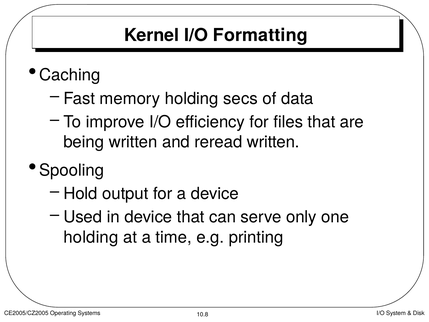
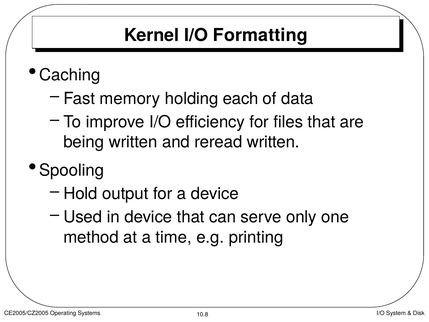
secs: secs -> each
holding at (91, 237): holding -> method
